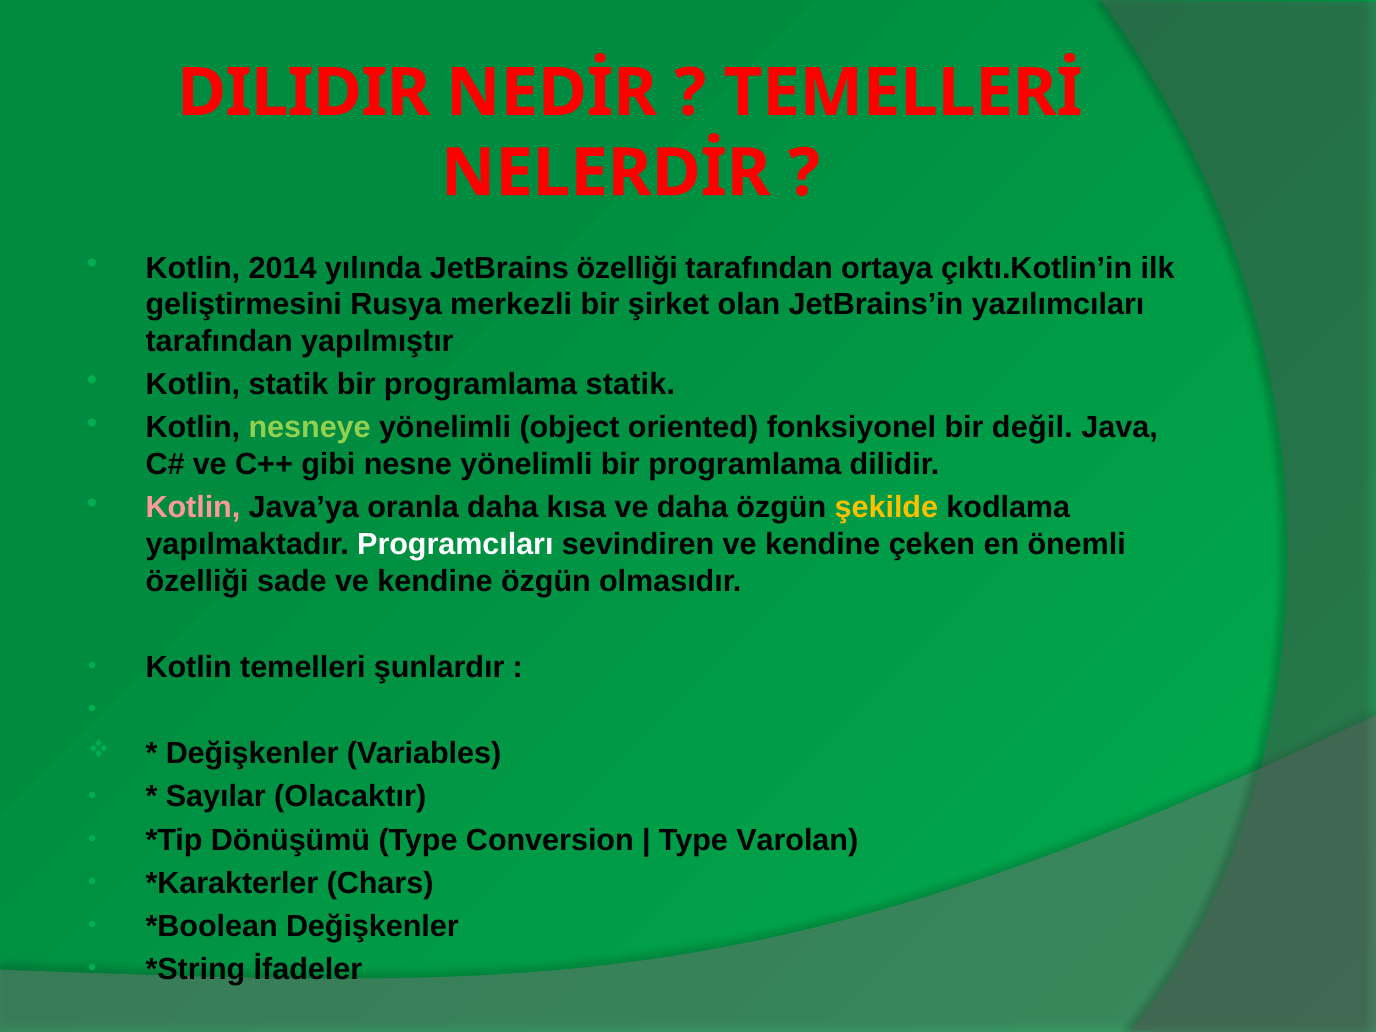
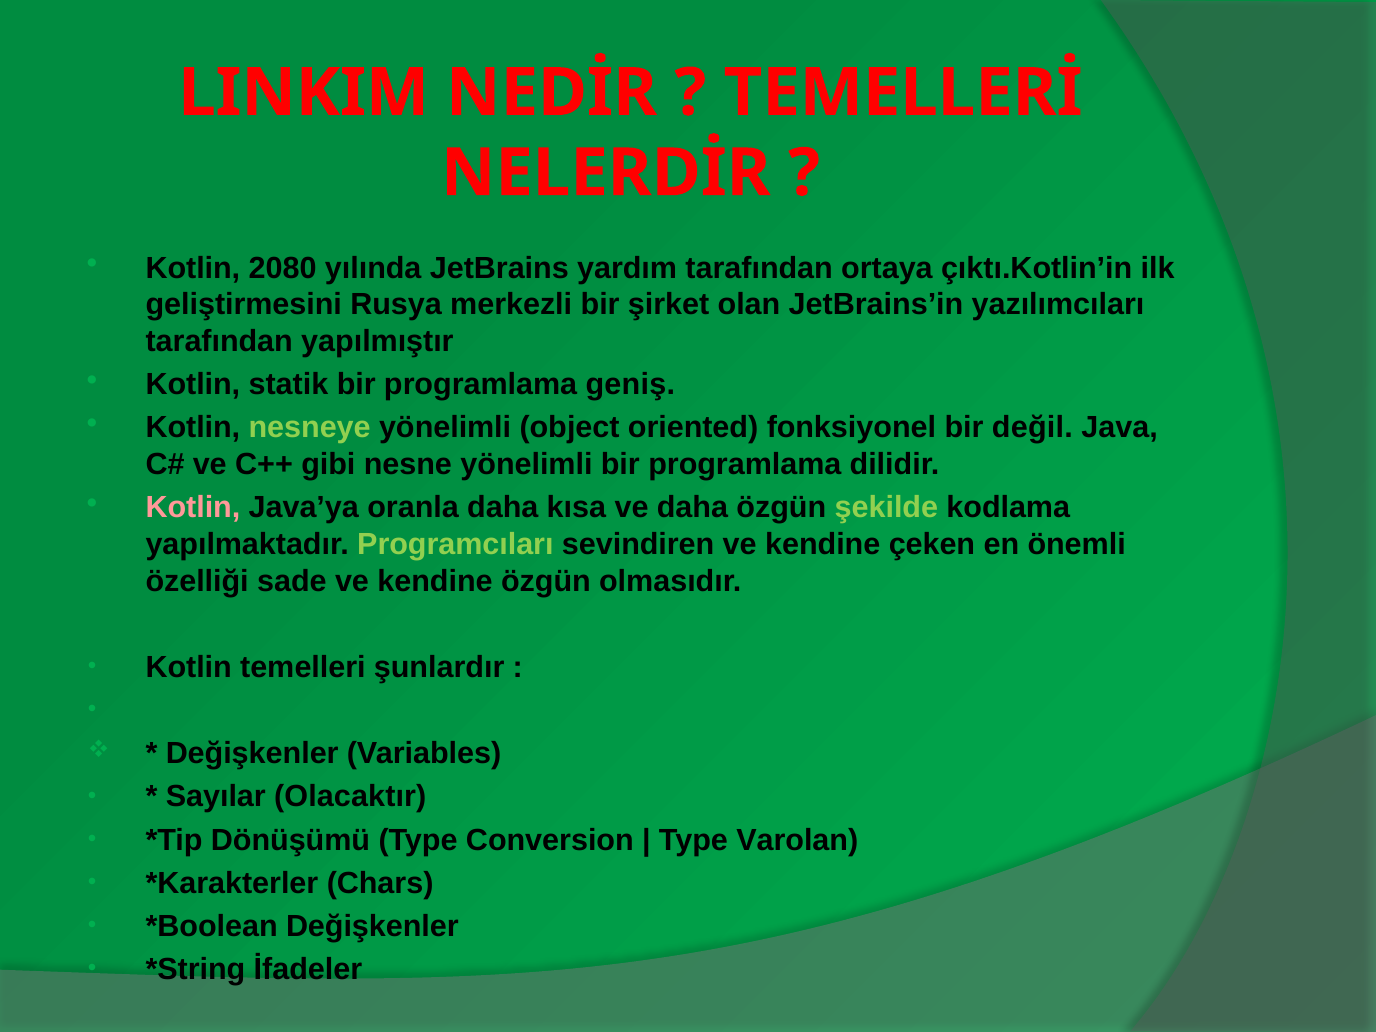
DILIDIR at (304, 93): DILIDIR -> LINKIM
2014: 2014 -> 2080
JetBrains özelliği: özelliği -> yardım
programlama statik: statik -> geniş
şekilde colour: yellow -> light green
Programcıları colour: white -> light green
